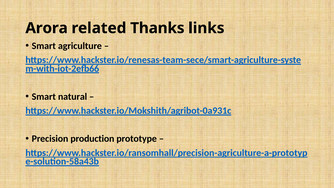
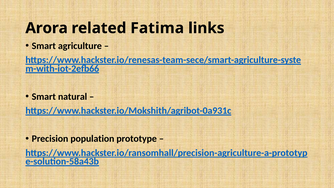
Thanks: Thanks -> Fatima
production: production -> population
